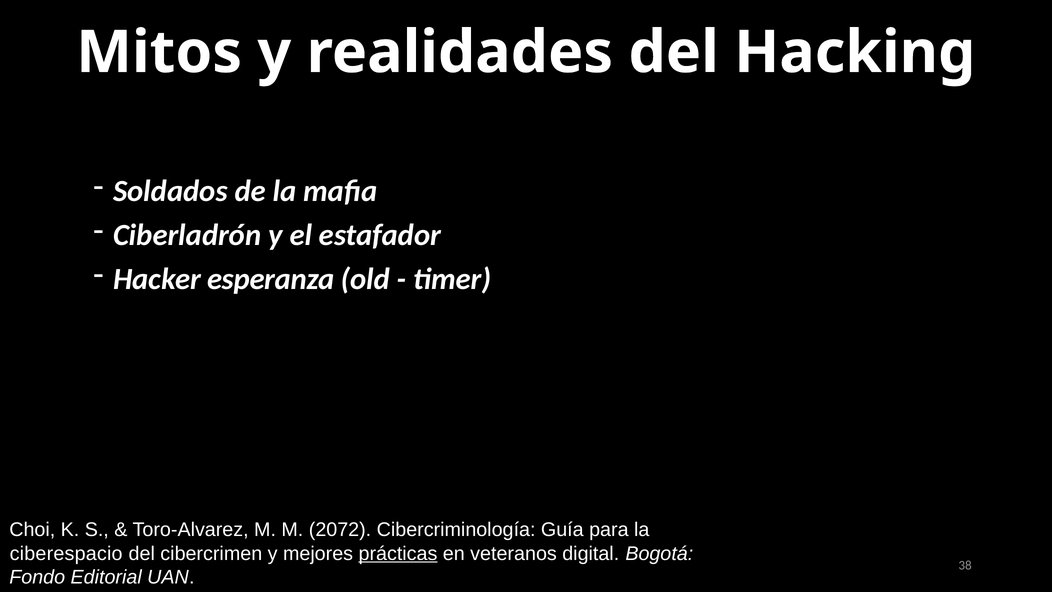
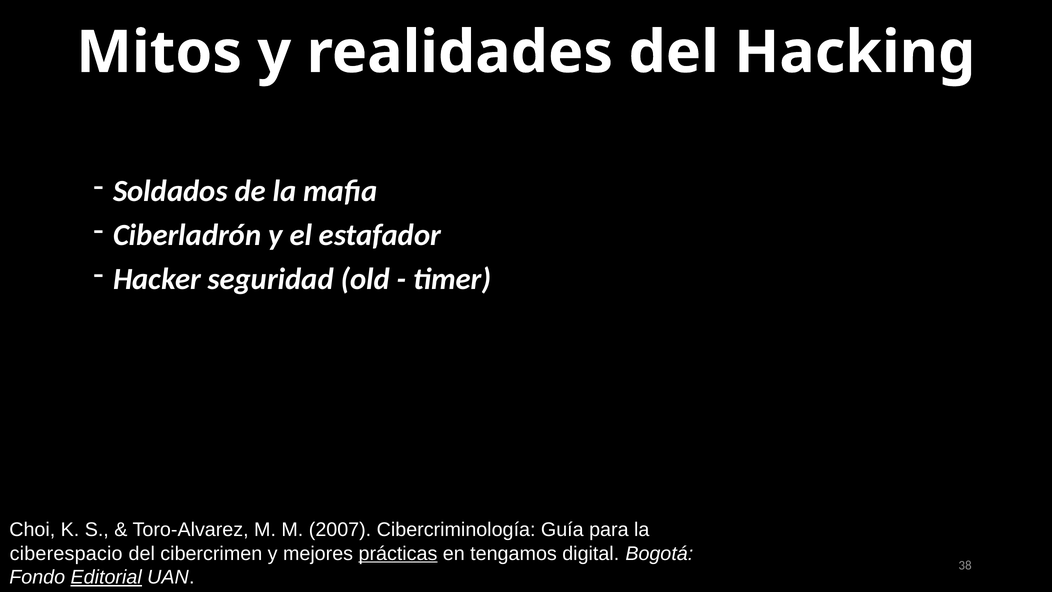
esperanza: esperanza -> seguridad
2072: 2072 -> 2007
veteranos: veteranos -> tengamos
Editorial underline: none -> present
